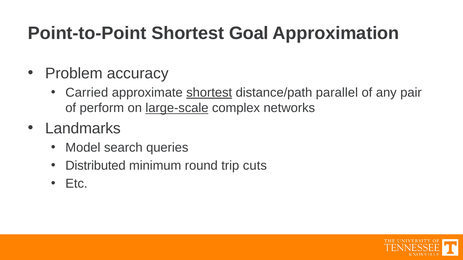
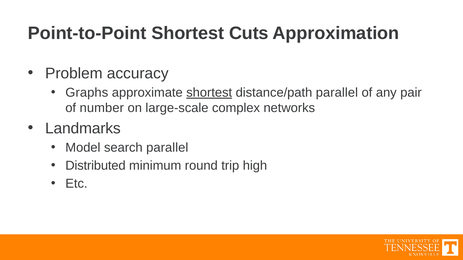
Goal: Goal -> Cuts
Carried: Carried -> Graphs
perform: perform -> number
large-scale underline: present -> none
search queries: queries -> parallel
cuts: cuts -> high
